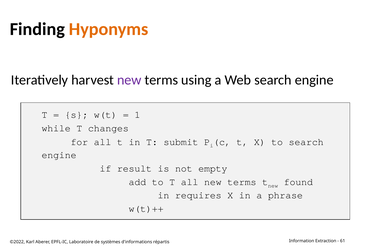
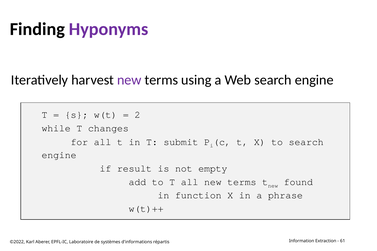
Hyponyms colour: orange -> purple
1: 1 -> 2
requires: requires -> function
